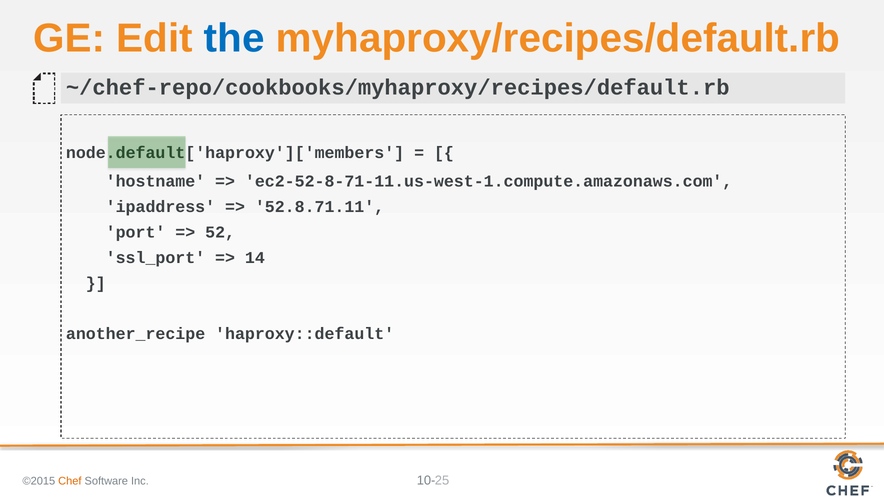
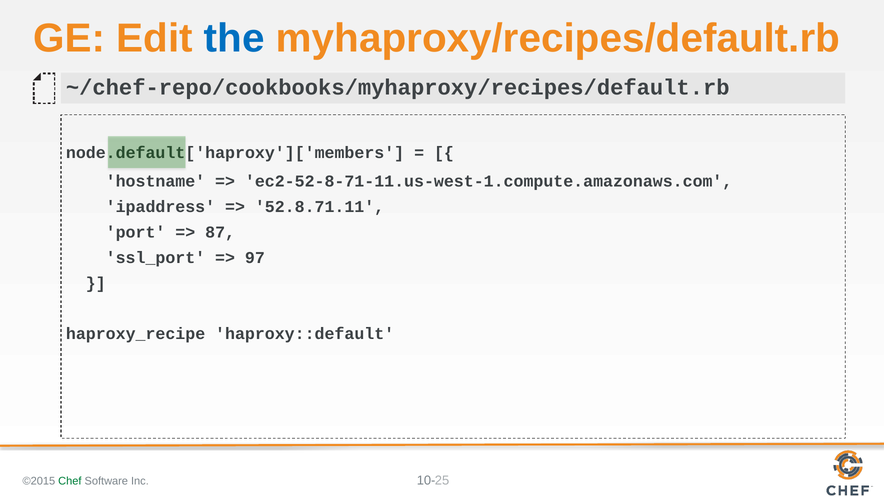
52: 52 -> 87
14: 14 -> 97
another_recipe: another_recipe -> haproxy_recipe
Chef colour: orange -> green
